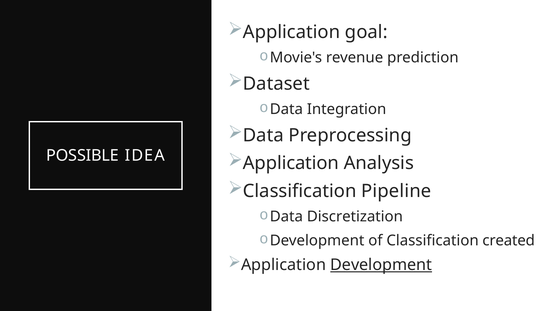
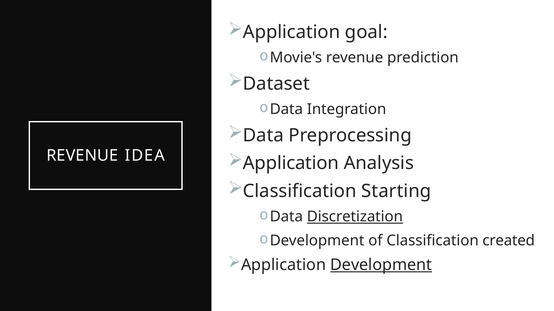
POSSIBLE at (82, 156): POSSIBLE -> REVENUE
Pipeline: Pipeline -> Starting
Discretization underline: none -> present
